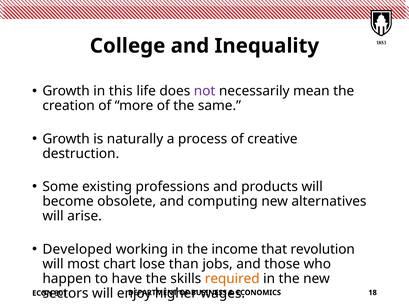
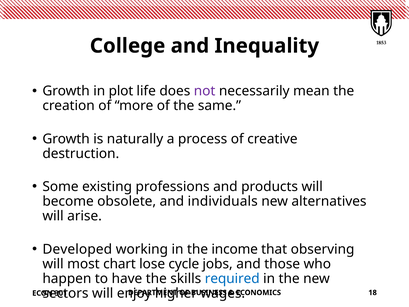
this: this -> plot
computing: computing -> individuals
revolution: revolution -> observing
than: than -> cycle
required colour: orange -> blue
